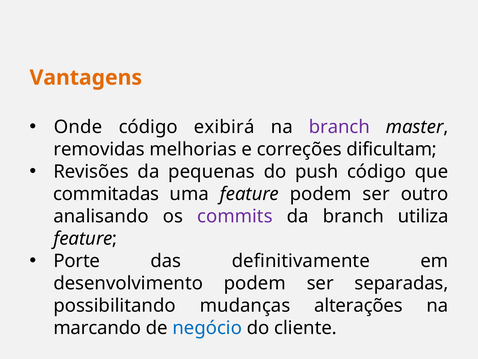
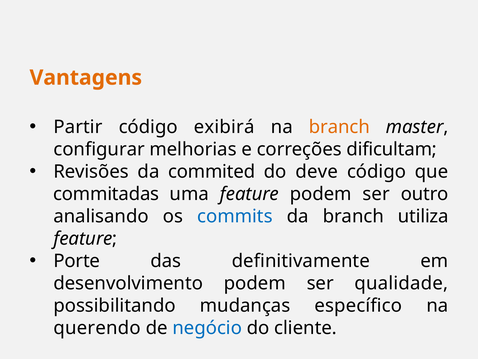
Onde: Onde -> Partir
branch at (339, 127) colour: purple -> orange
removidas: removidas -> configurar
pequenas: pequenas -> commited
push: push -> deve
commits colour: purple -> blue
separadas: separadas -> qualidade
alterações: alterações -> específico
marcando: marcando -> querendo
